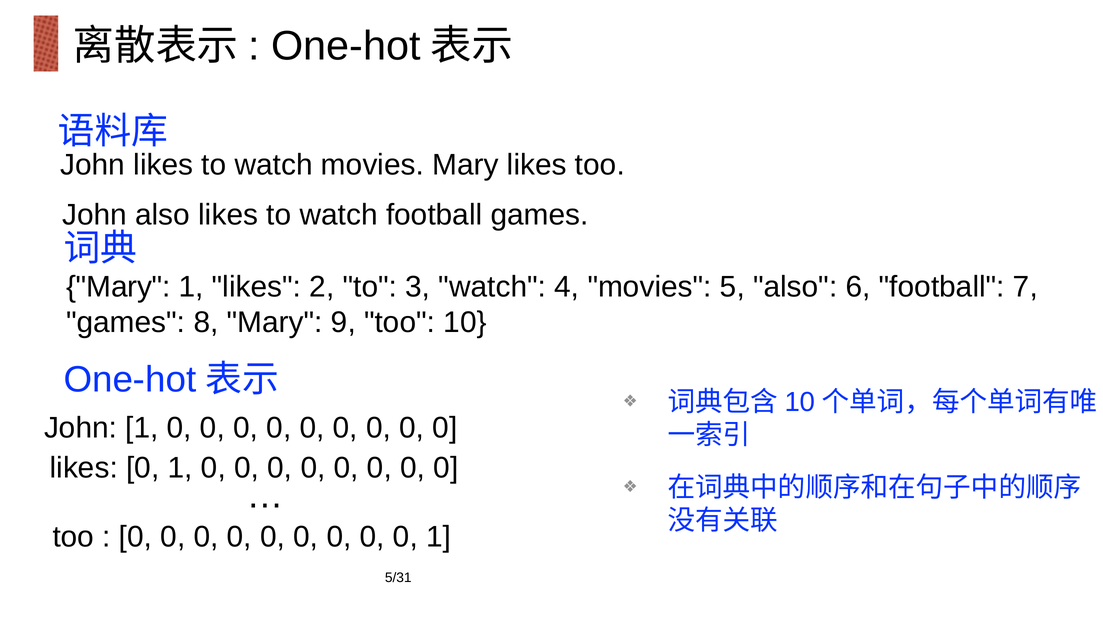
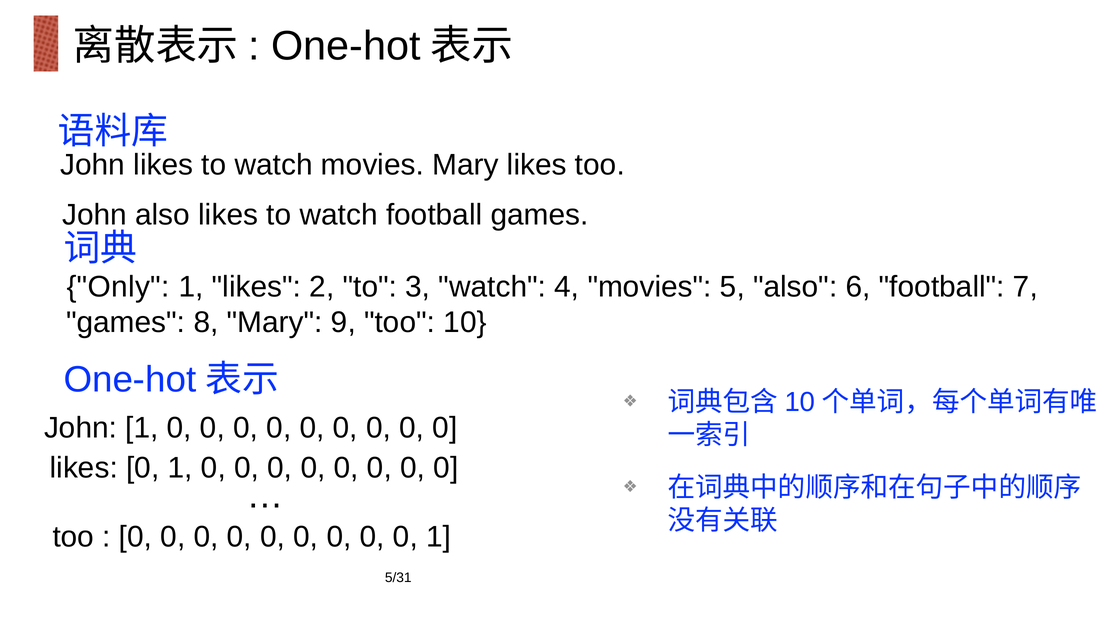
Mary at (118, 287): Mary -> Only
